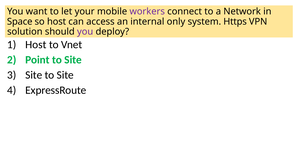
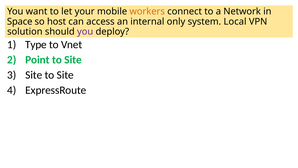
workers colour: purple -> orange
Https: Https -> Local
Host at (36, 44): Host -> Type
